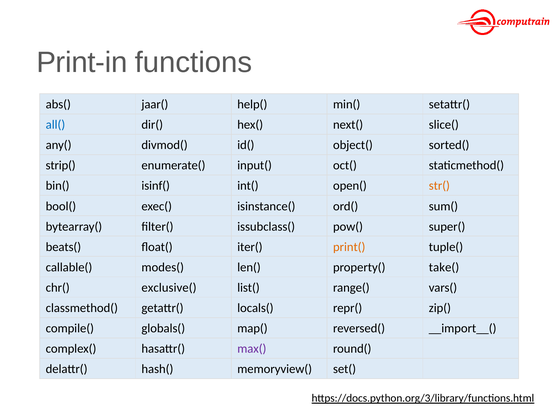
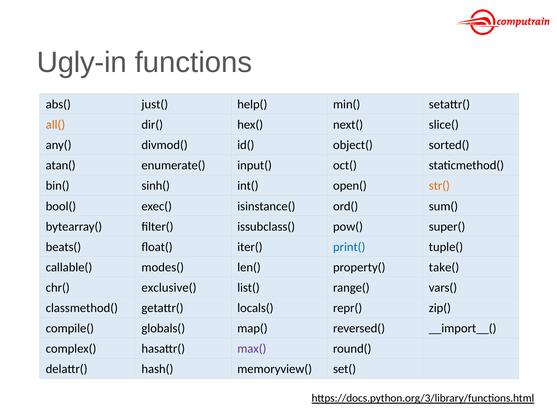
Print-in: Print-in -> Ugly-in
jaar(: jaar( -> just(
all( colour: blue -> orange
strip(: strip( -> atan(
isinf(: isinf( -> sinh(
print( colour: orange -> blue
